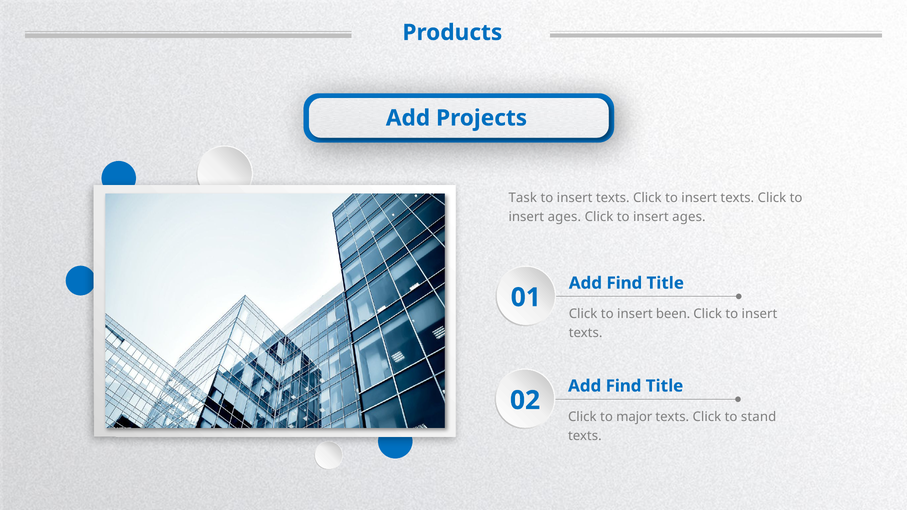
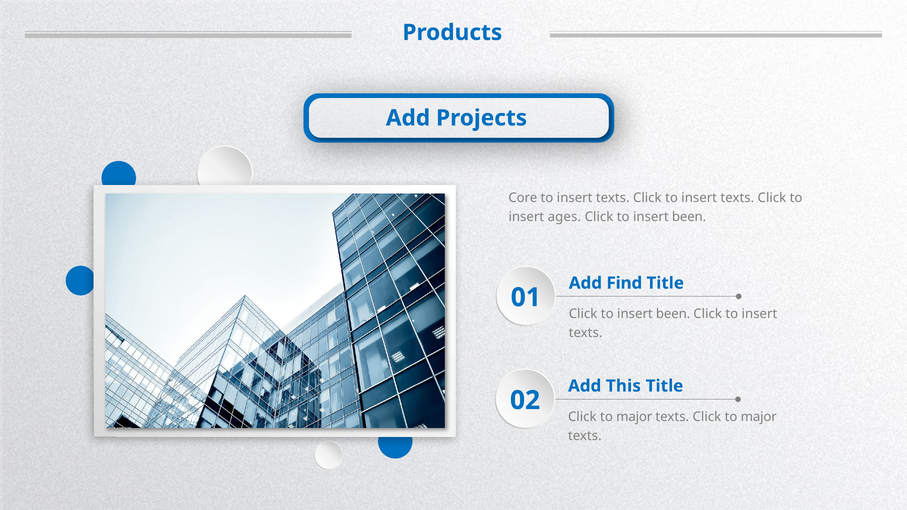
Task: Task -> Core
ages at (689, 217): ages -> been
Find at (624, 386): Find -> This
texts Click to stand: stand -> major
